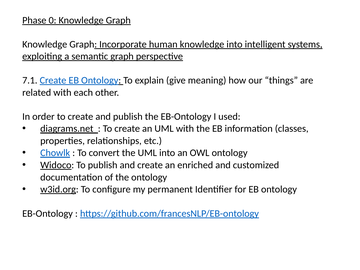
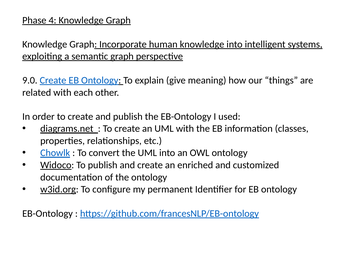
0: 0 -> 4
7.1: 7.1 -> 9.0
